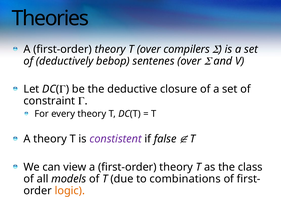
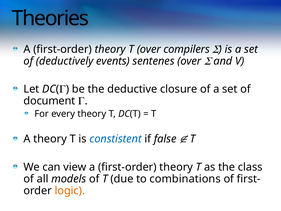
bebop: bebop -> events
constraint: constraint -> document
constistent colour: purple -> blue
